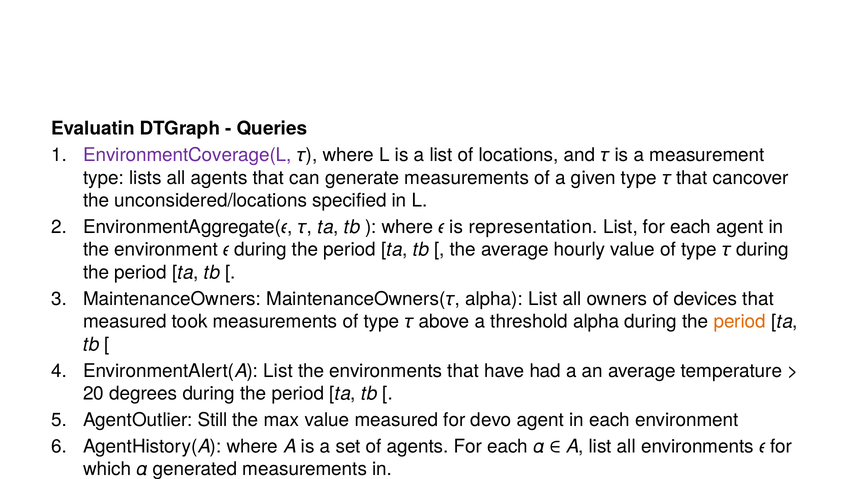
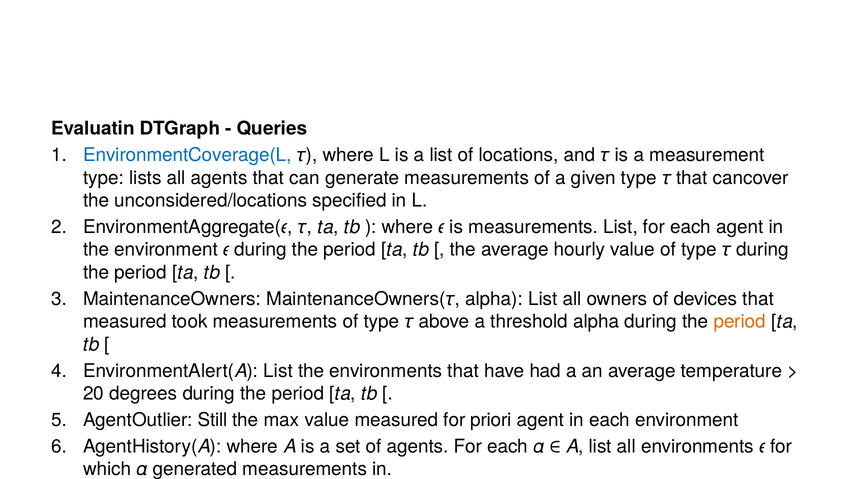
EnvironmentCoverage(L colour: purple -> blue
is representation: representation -> measurements
devo: devo -> priori
